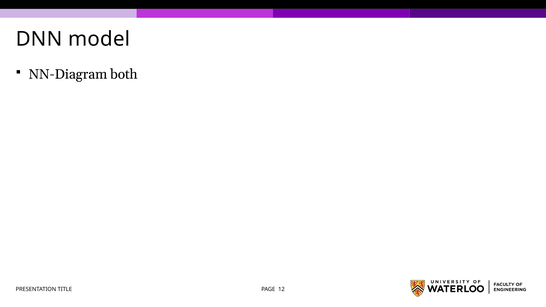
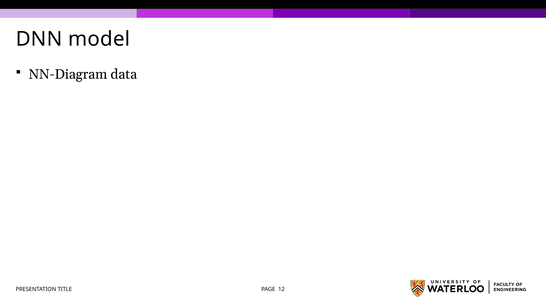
both: both -> data
